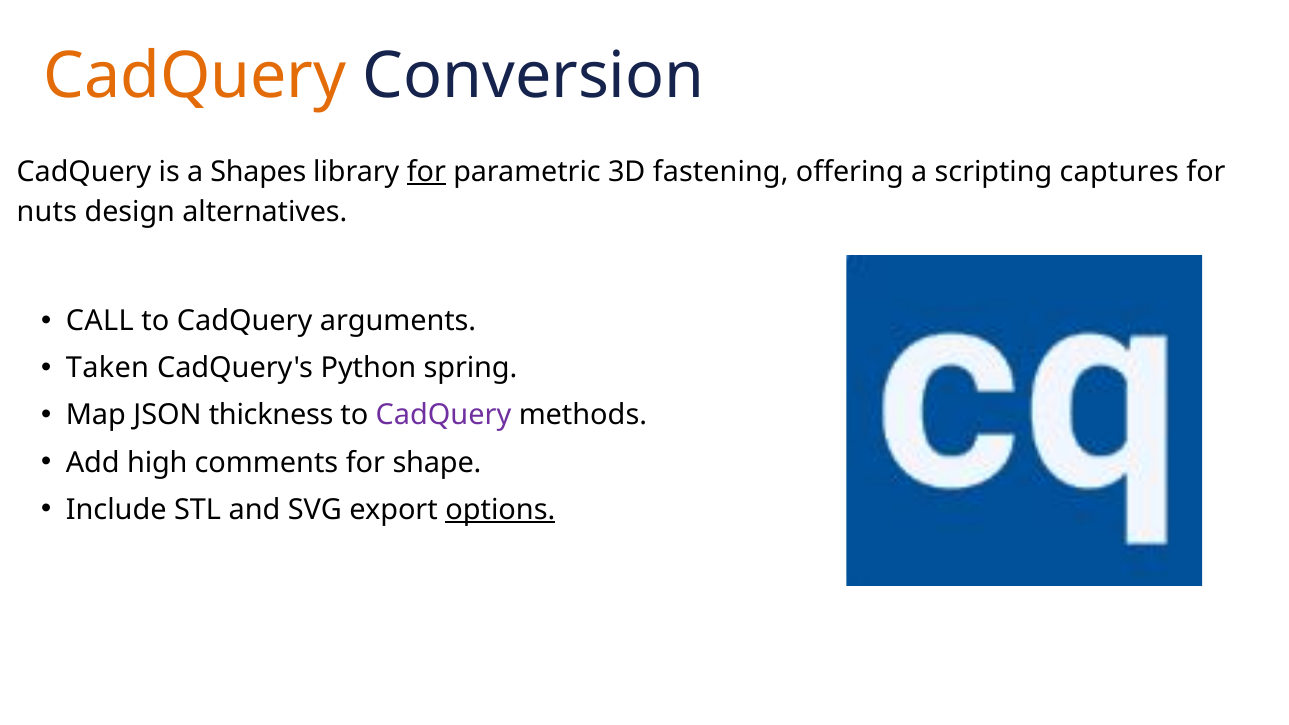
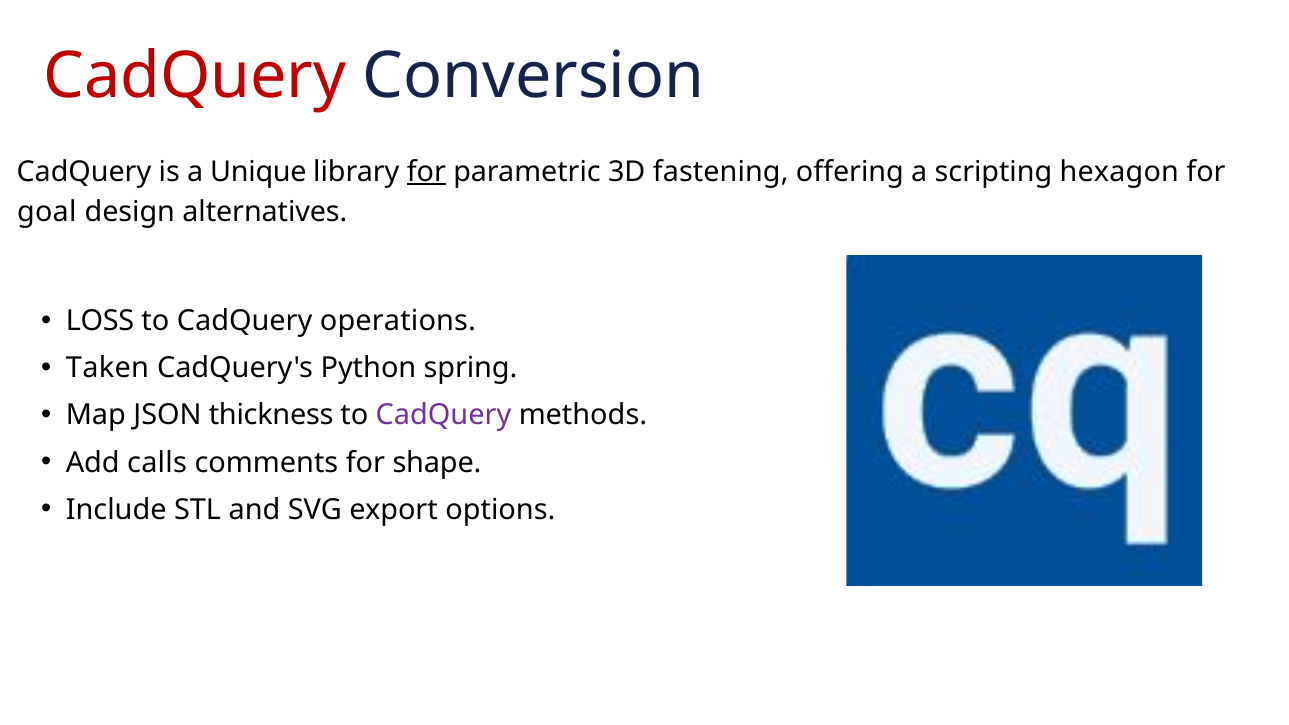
CadQuery at (195, 77) colour: orange -> red
Shapes: Shapes -> Unique
captures: captures -> hexagon
nuts: nuts -> goal
CALL: CALL -> LOSS
arguments: arguments -> operations
high: high -> calls
options underline: present -> none
